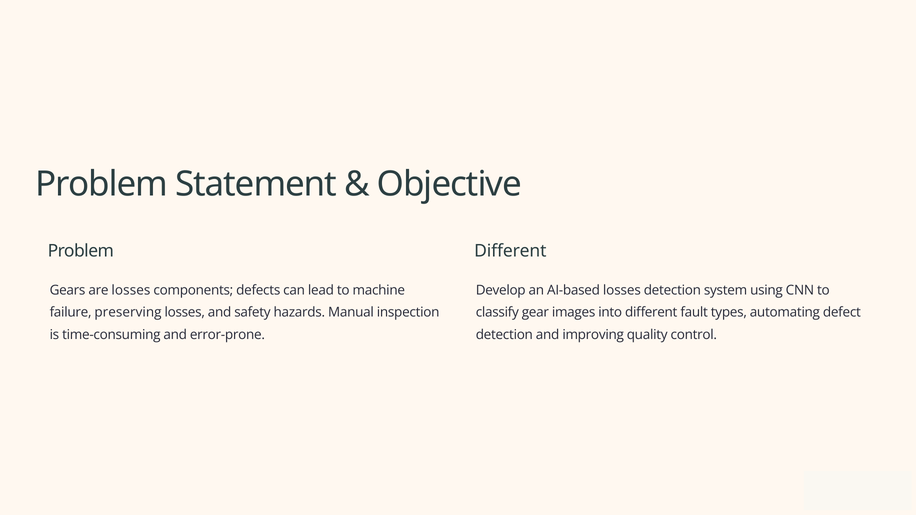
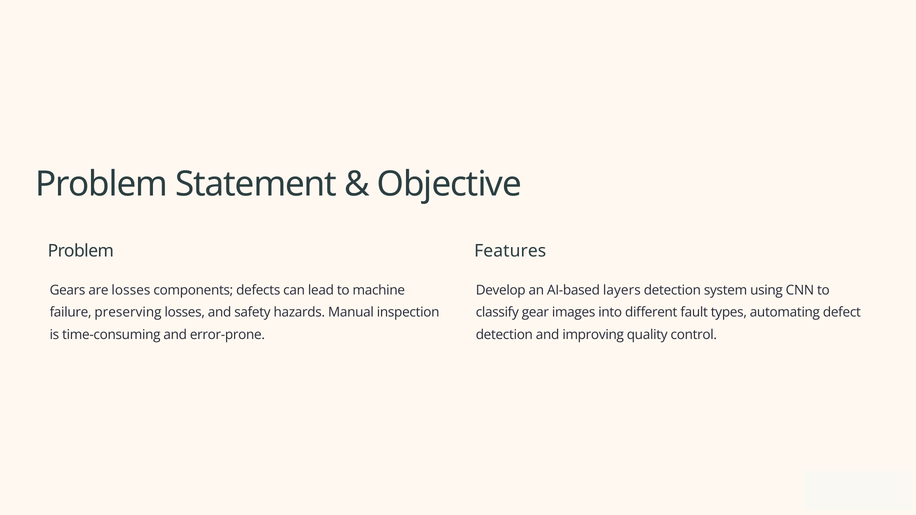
Different at (510, 251): Different -> Features
AI-based losses: losses -> layers
